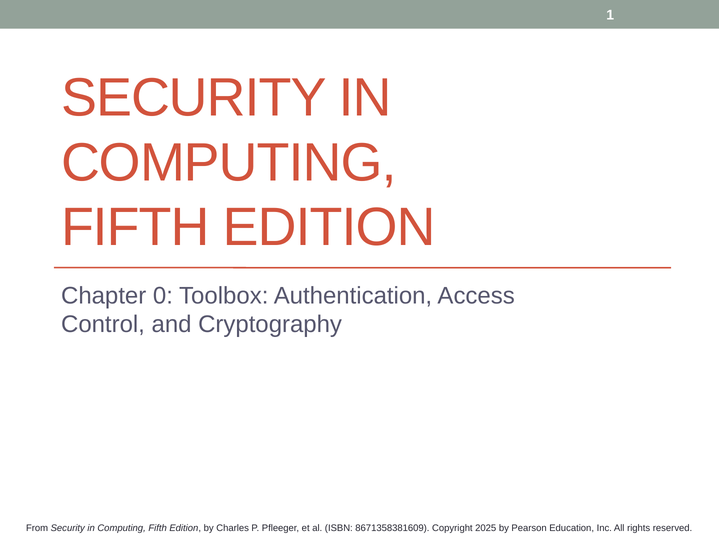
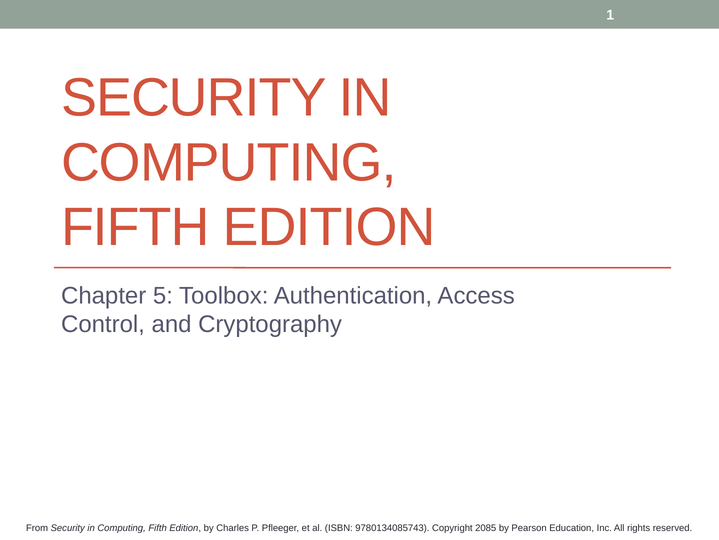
0: 0 -> 5
8671358381609: 8671358381609 -> 9780134085743
2025: 2025 -> 2085
